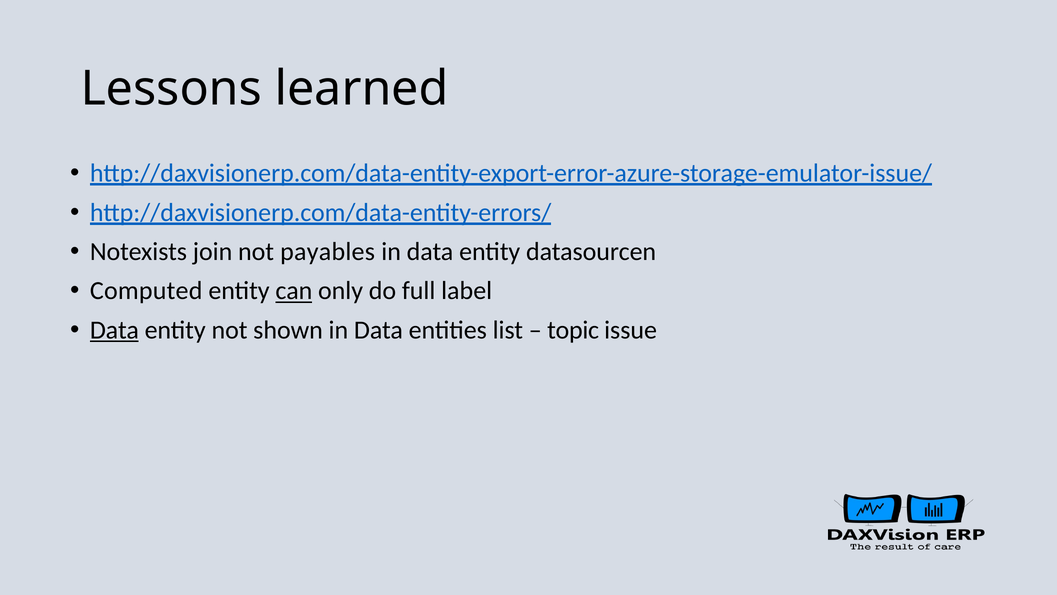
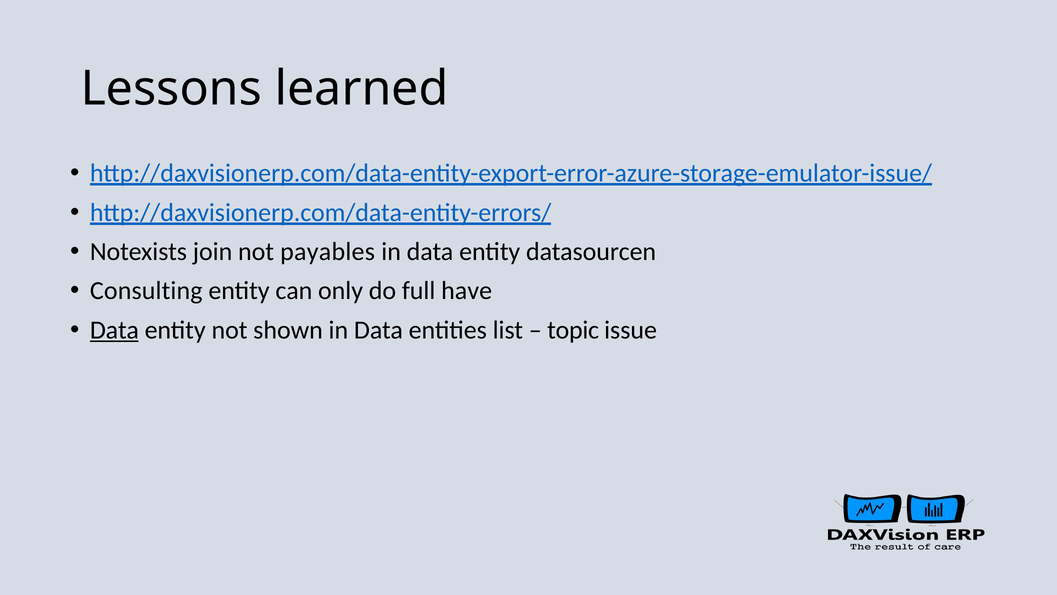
Computed: Computed -> Consulting
can underline: present -> none
label: label -> have
